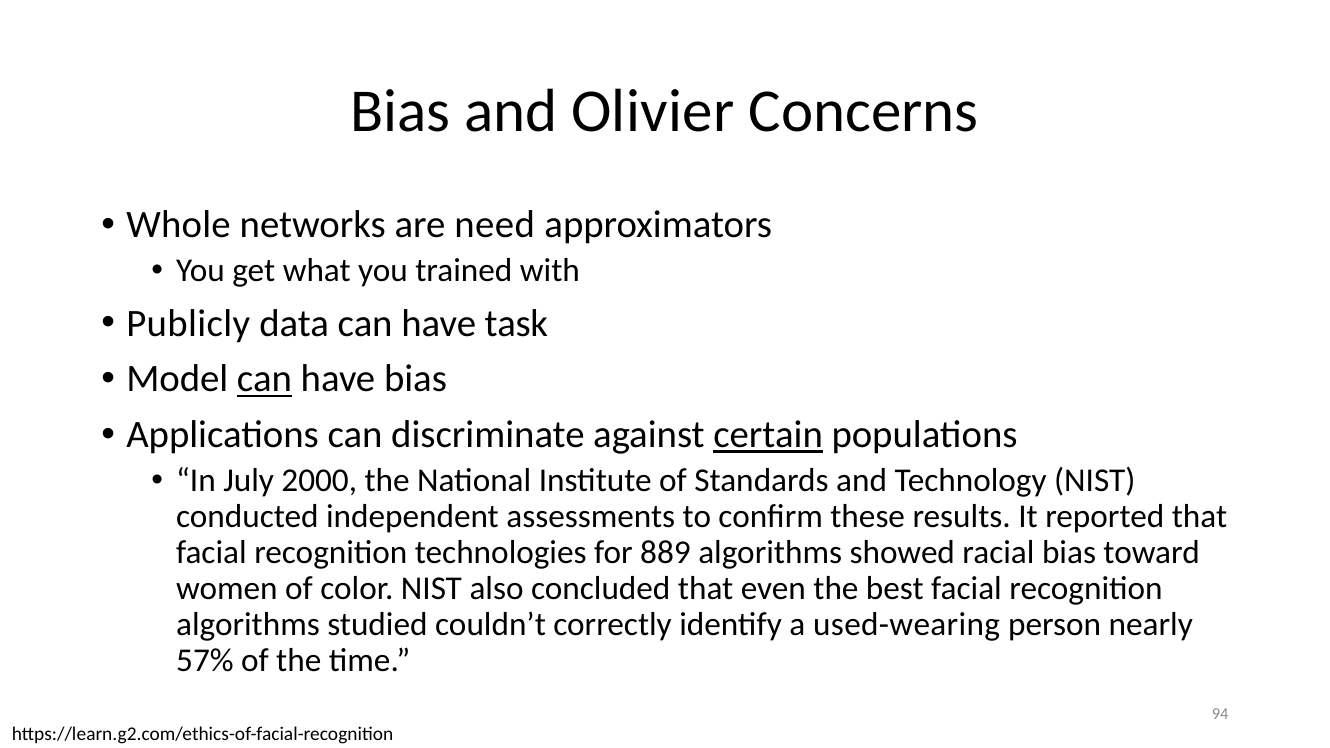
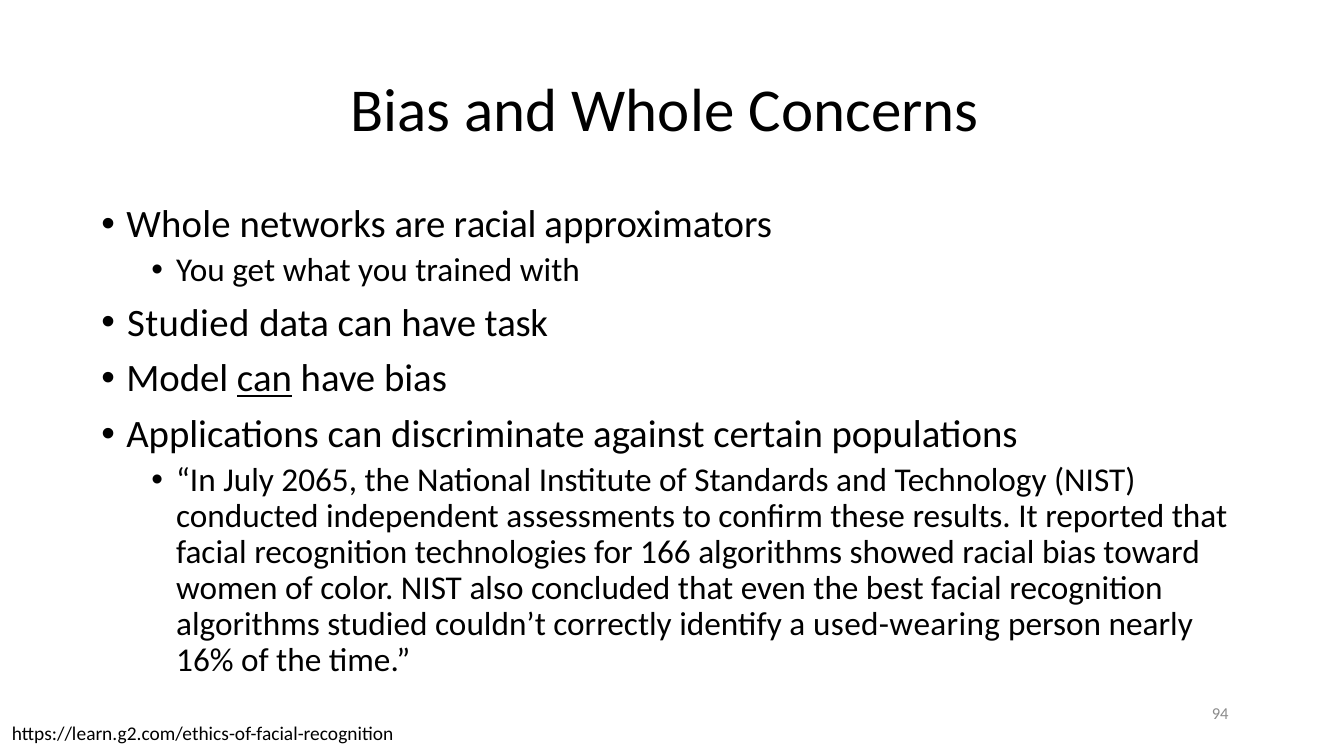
and Olivier: Olivier -> Whole
are need: need -> racial
Publicly at (188, 323): Publicly -> Studied
certain underline: present -> none
2000: 2000 -> 2065
889: 889 -> 166
57%: 57% -> 16%
